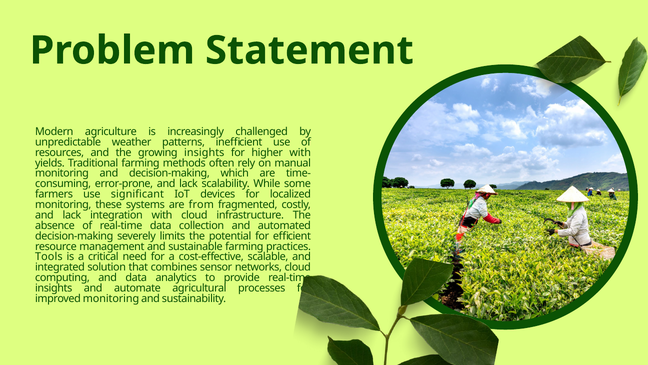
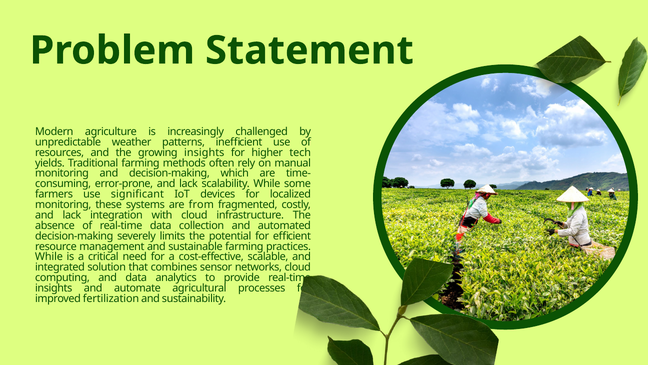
higher with: with -> tech
Tools at (49, 257): Tools -> While
improved monitoring: monitoring -> fertilization
